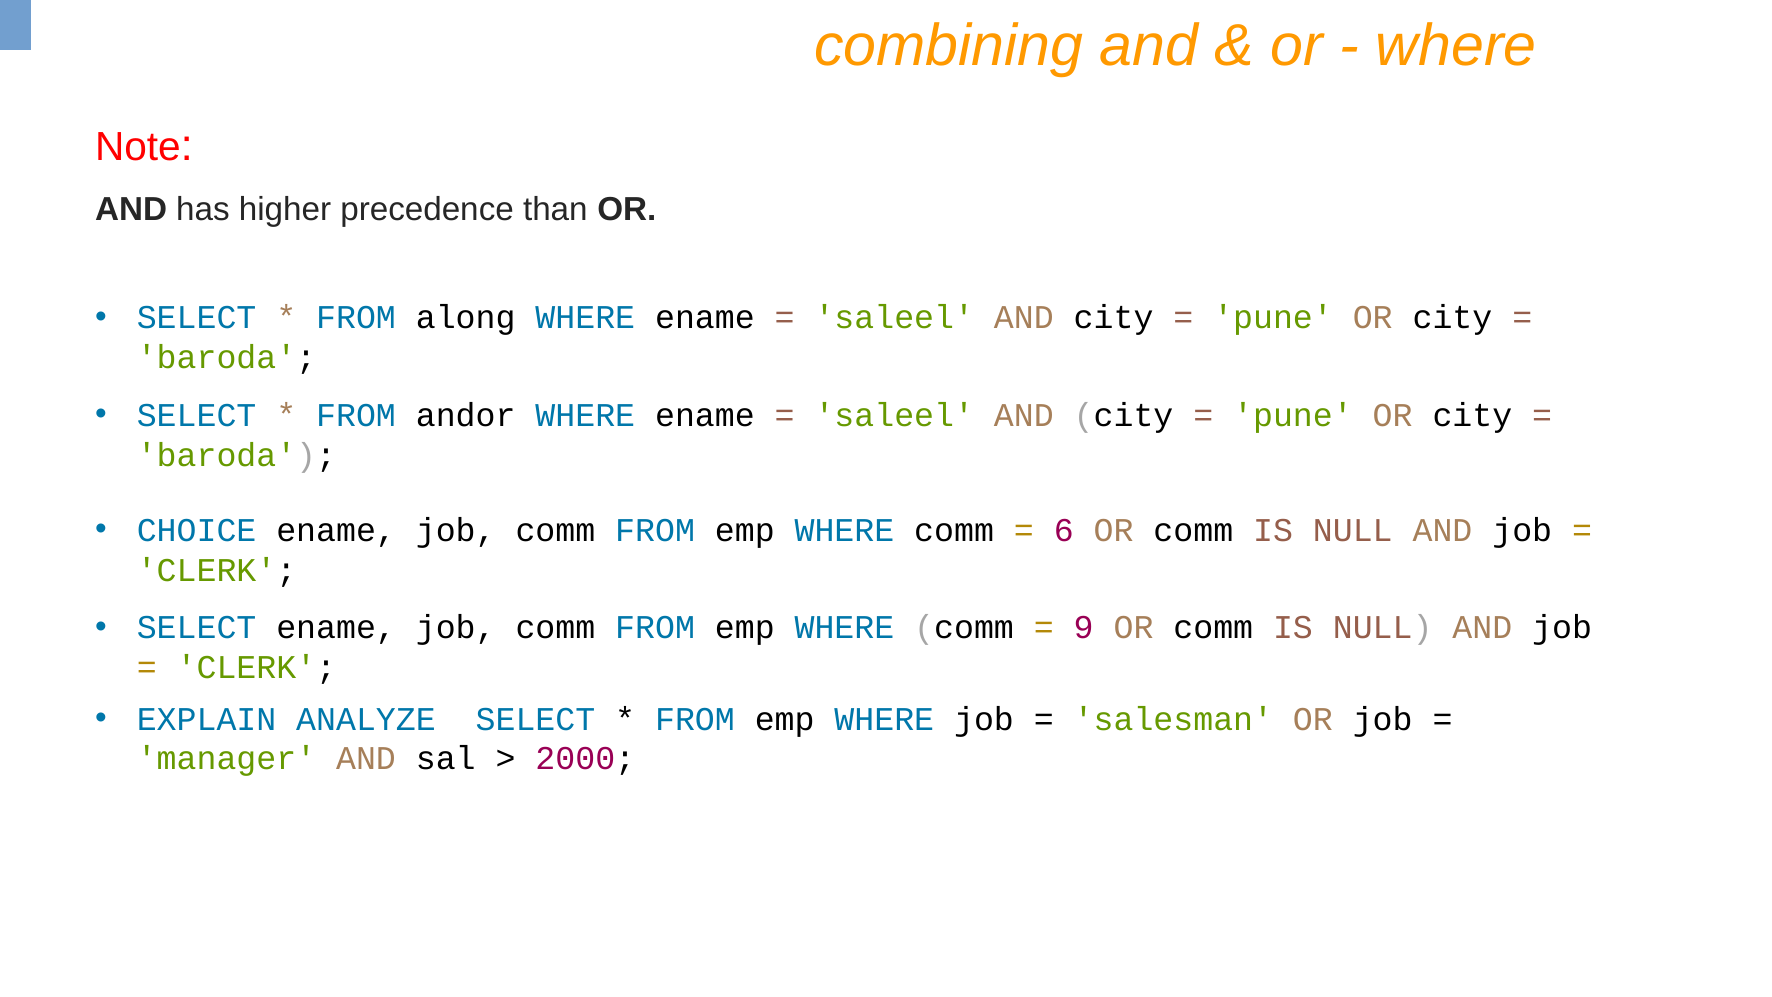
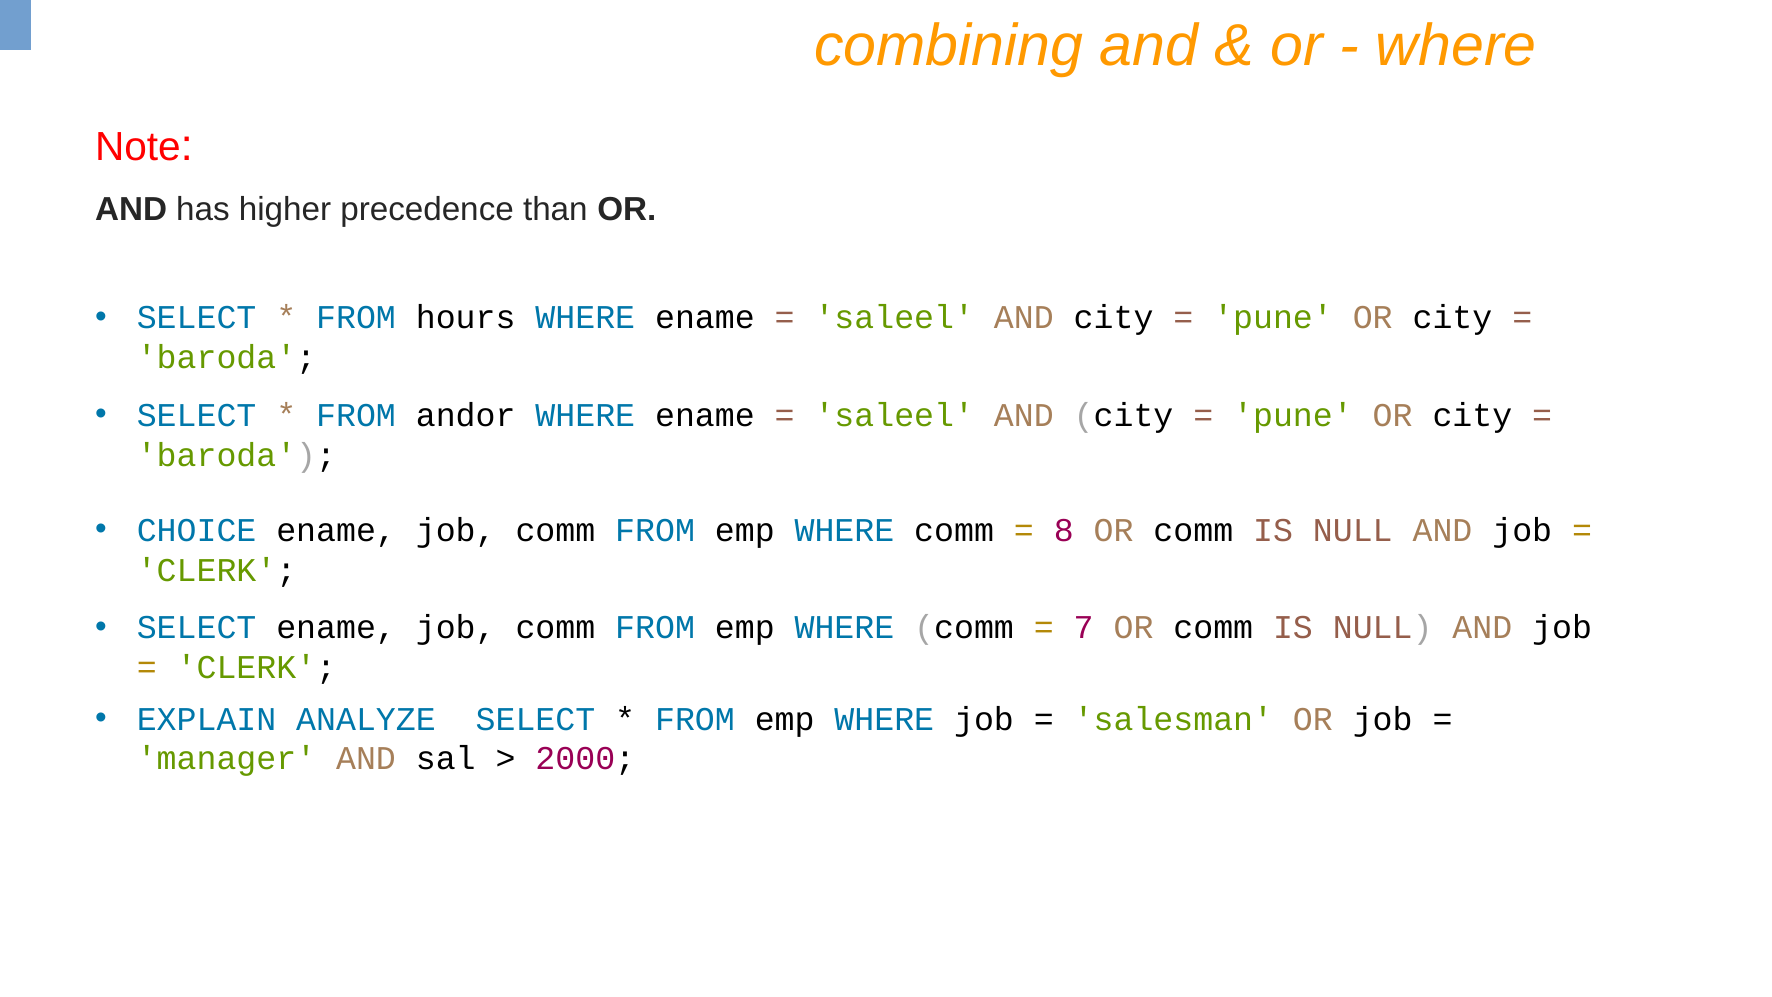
along: along -> hours
6: 6 -> 8
9: 9 -> 7
